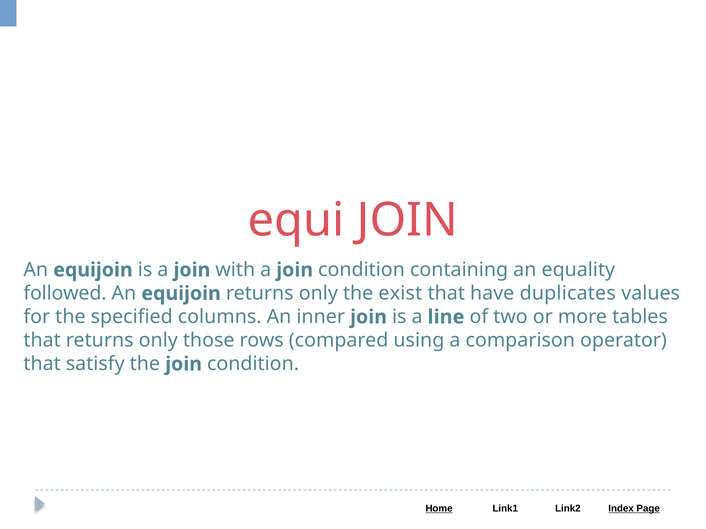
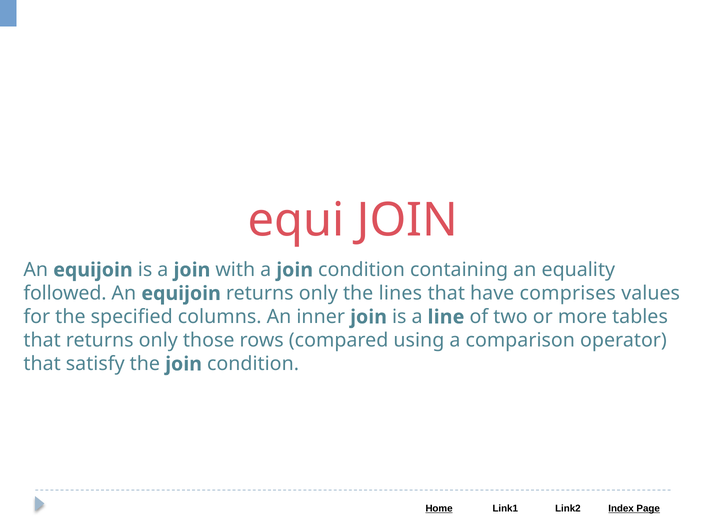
exist: exist -> lines
duplicates: duplicates -> comprises
